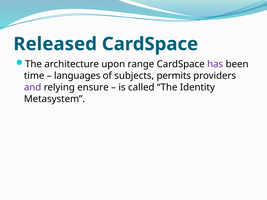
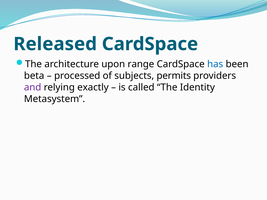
has colour: purple -> blue
time: time -> beta
languages: languages -> processed
ensure: ensure -> exactly
